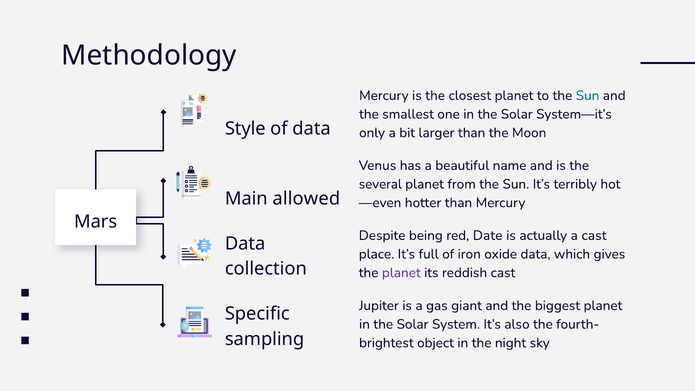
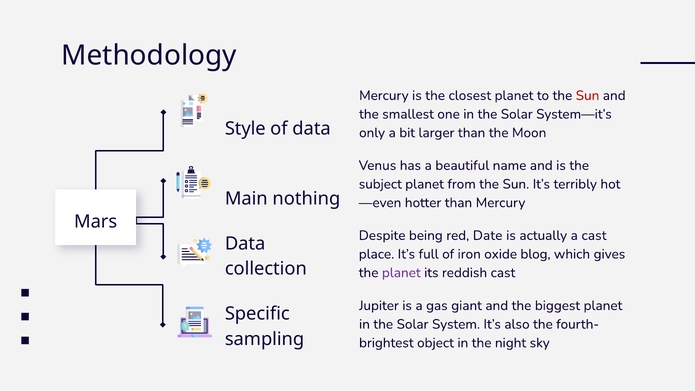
Sun at (588, 95) colour: blue -> red
several: several -> subject
allowed: allowed -> nothing
oxide data: data -> blog
